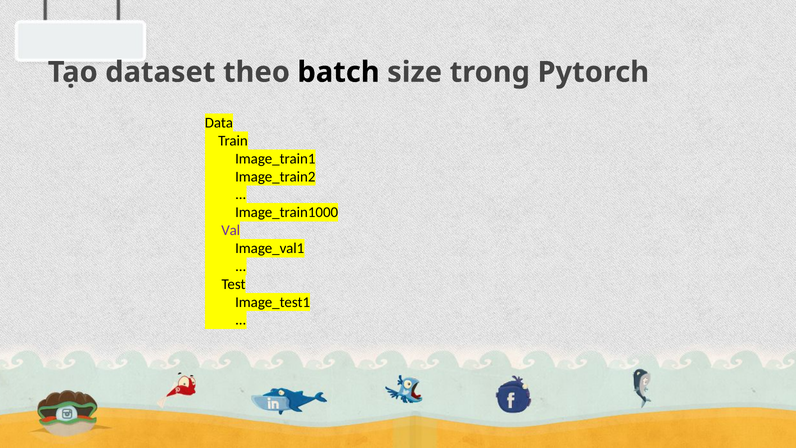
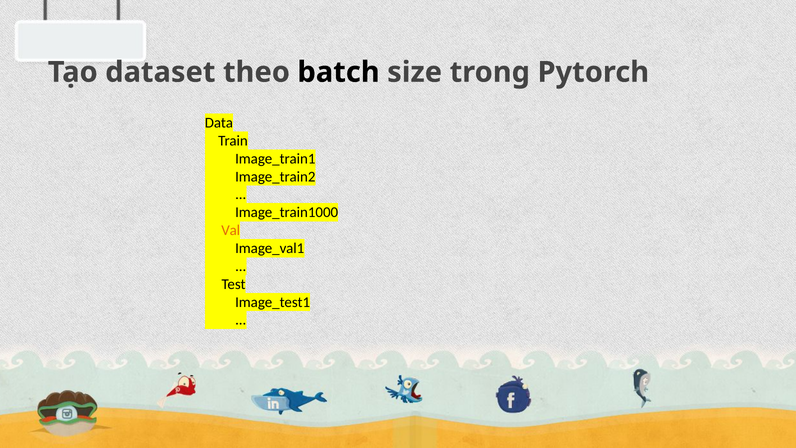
Val colour: purple -> orange
